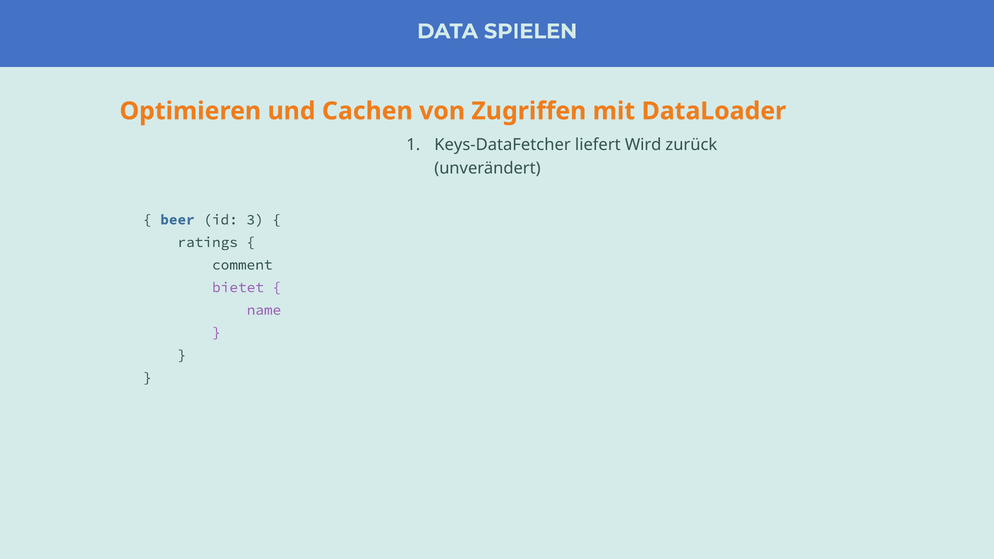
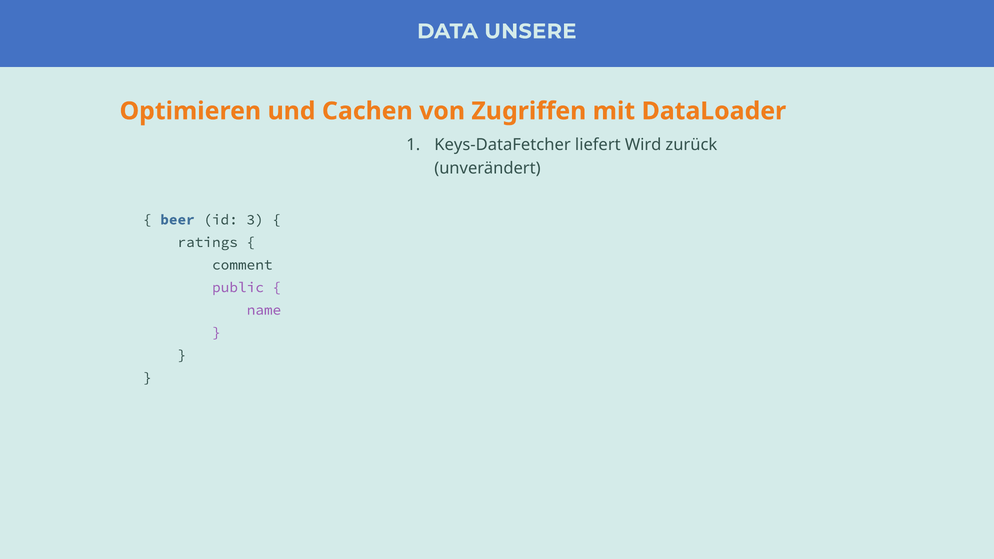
SPIELEN: SPIELEN -> UNSERE
bietet: bietet -> public
